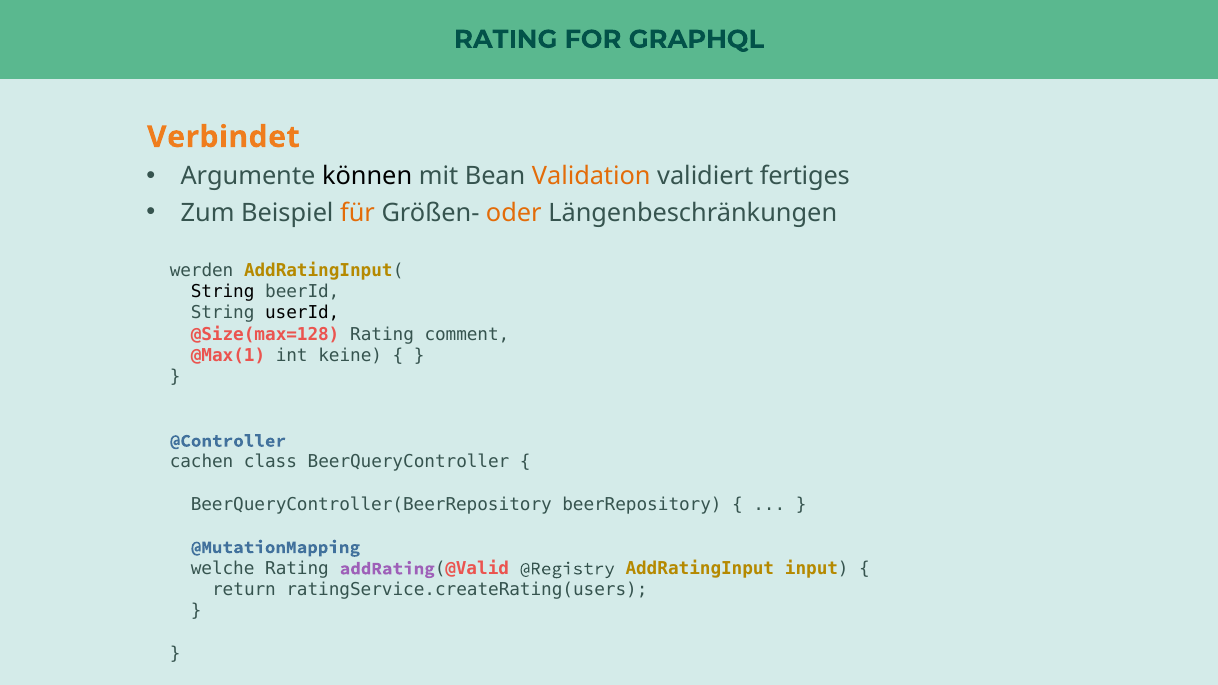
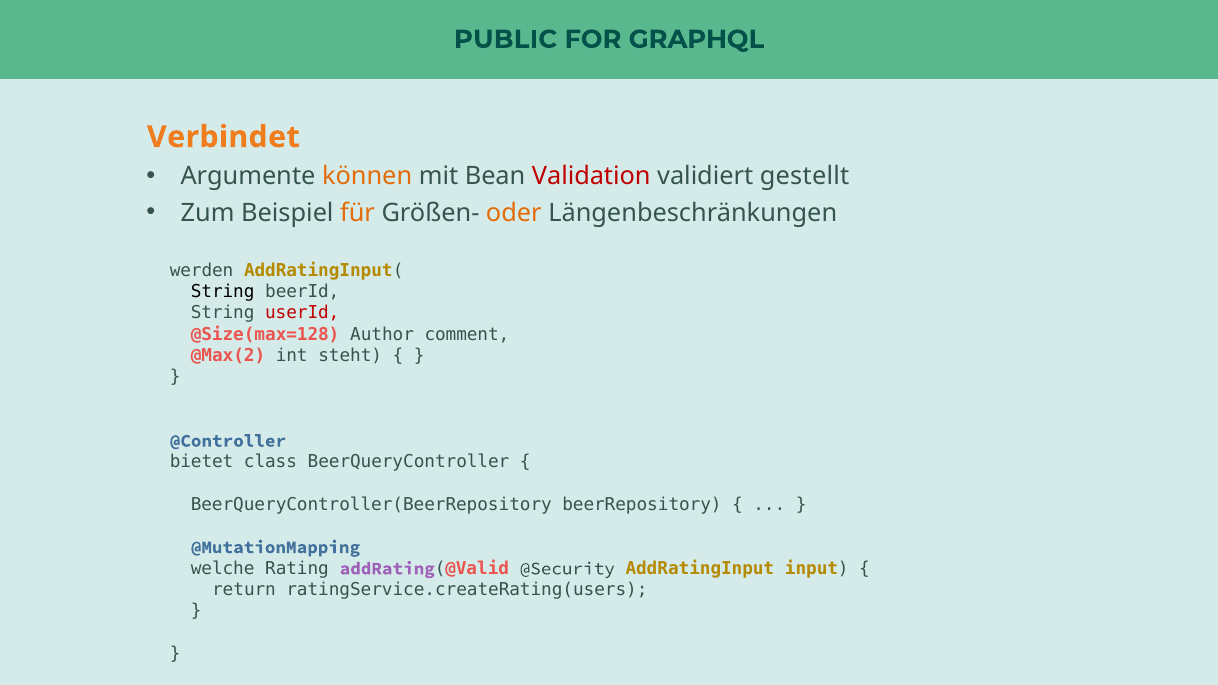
RATING at (506, 39): RATING -> PUBLIC
können colour: black -> orange
Validation colour: orange -> red
fertiges: fertiges -> gestellt
userId colour: black -> red
@Size(max=128 Rating: Rating -> Author
@Max(1: @Max(1 -> @Max(2
keine: keine -> steht
cachen: cachen -> bietet
@Registry: @Registry -> @Security
